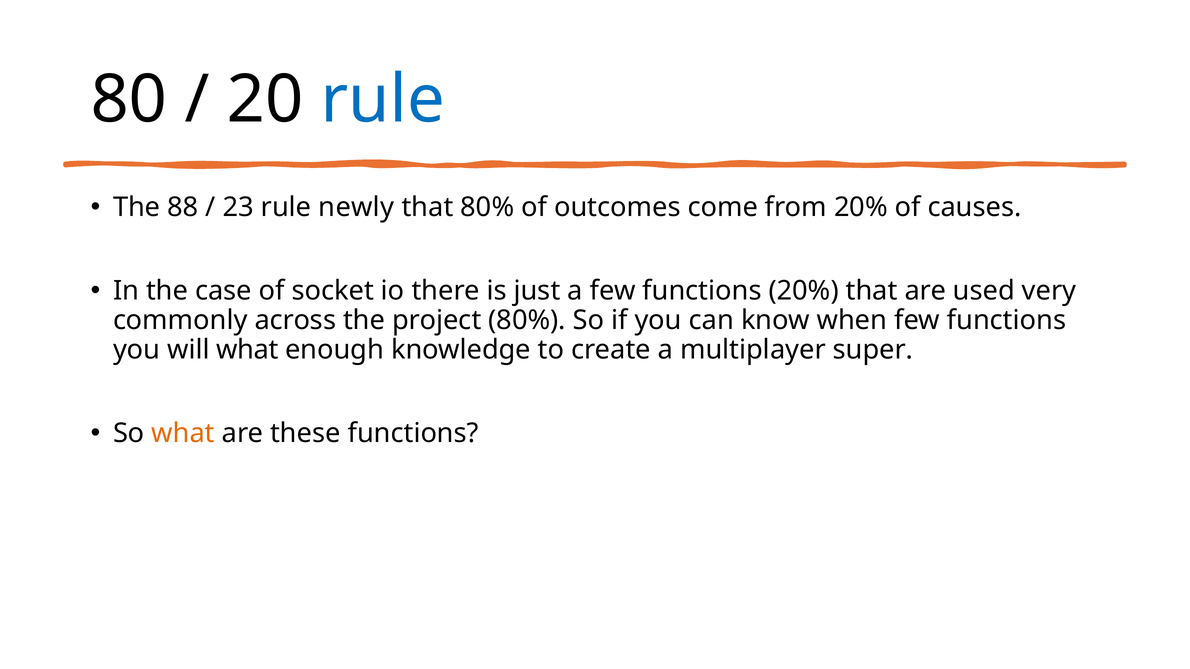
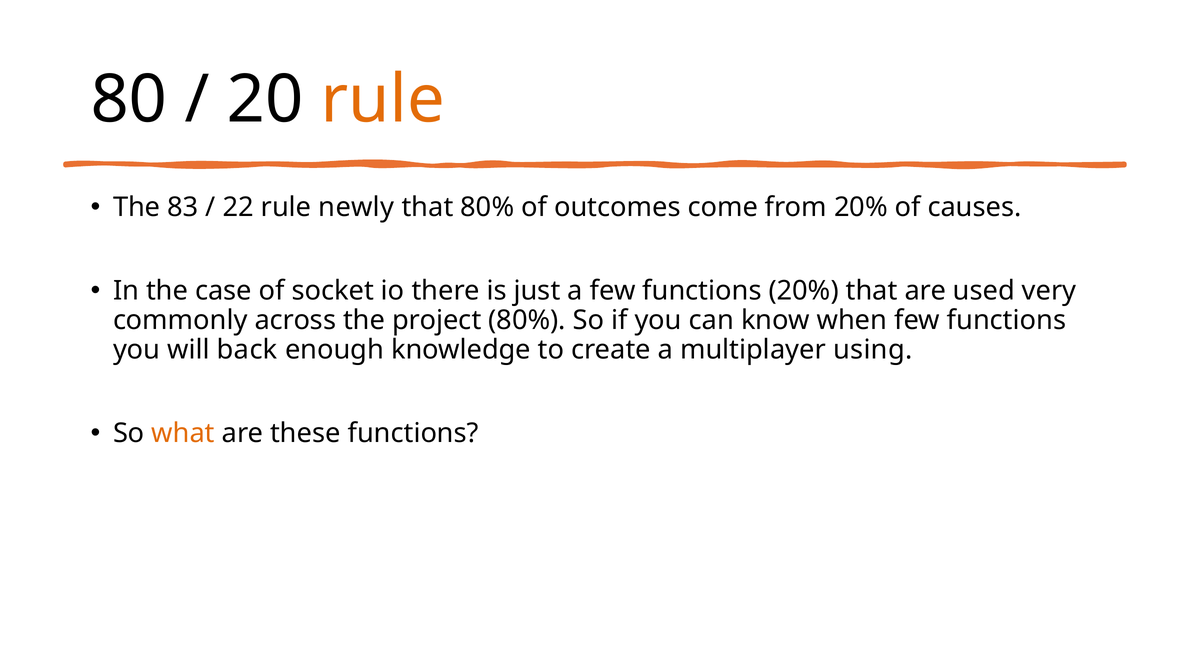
rule at (383, 100) colour: blue -> orange
88: 88 -> 83
23: 23 -> 22
will what: what -> back
super: super -> using
